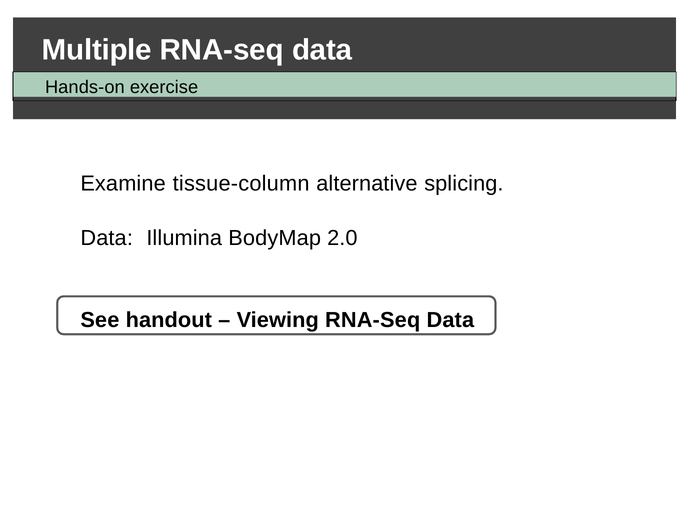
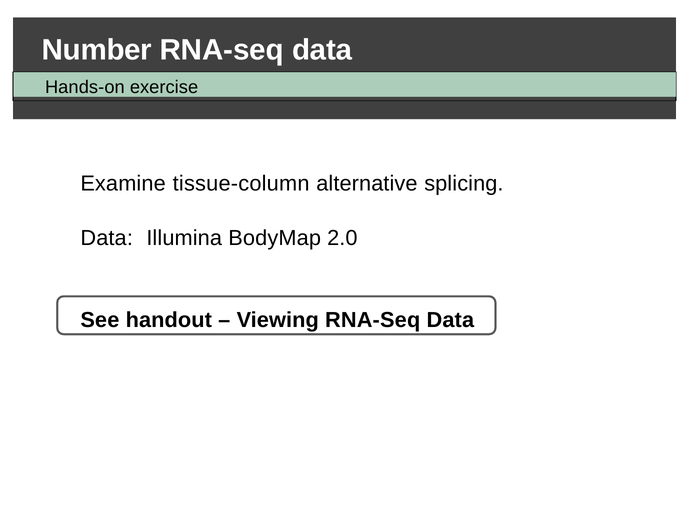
Multiple: Multiple -> Number
